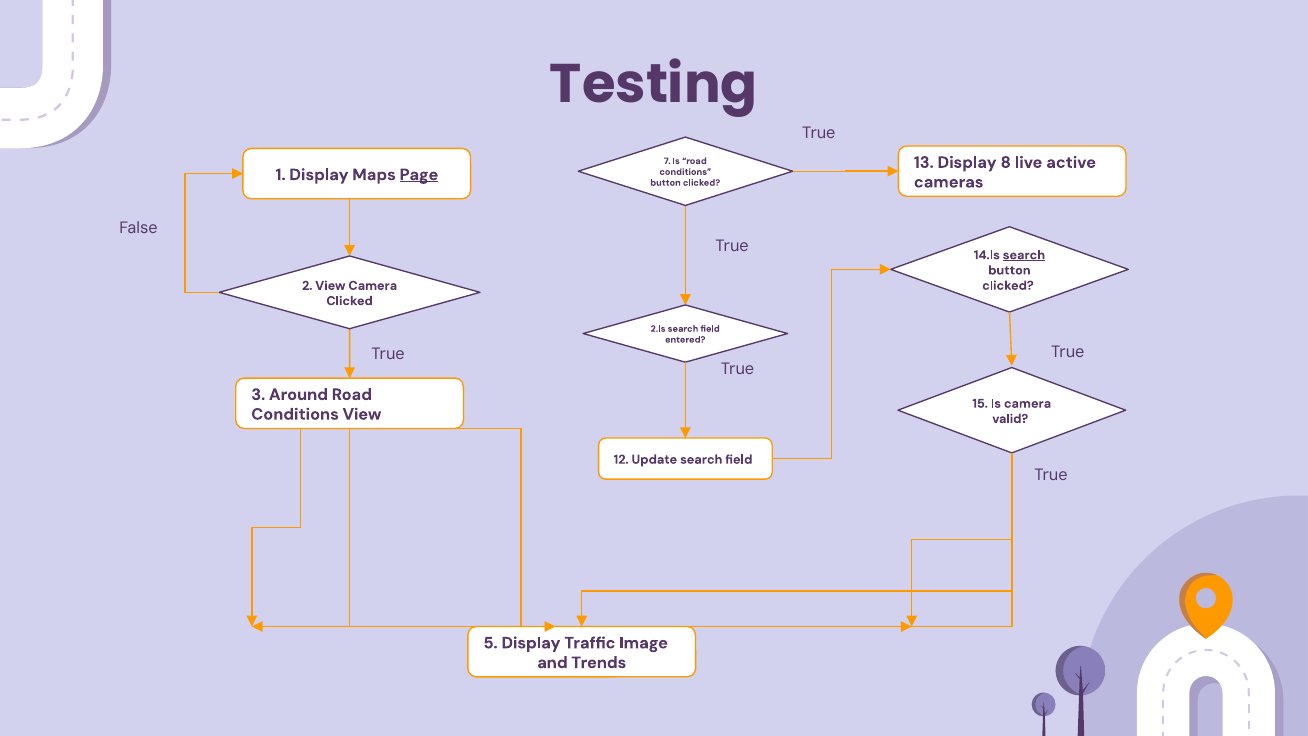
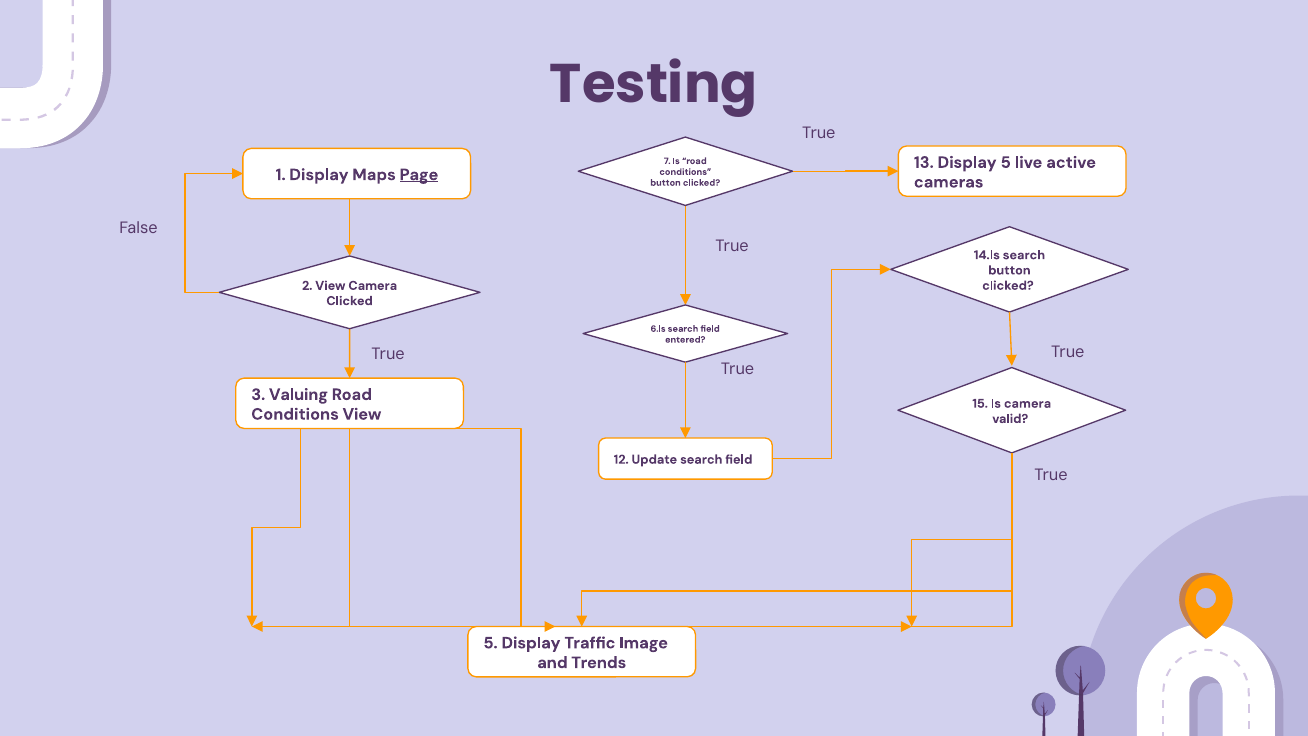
Display 8: 8 -> 5
search at (1024, 255) underline: present -> none
2.Is: 2.Is -> 6.Is
Around: Around -> Valuing
